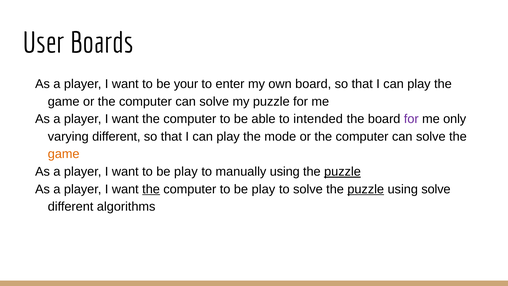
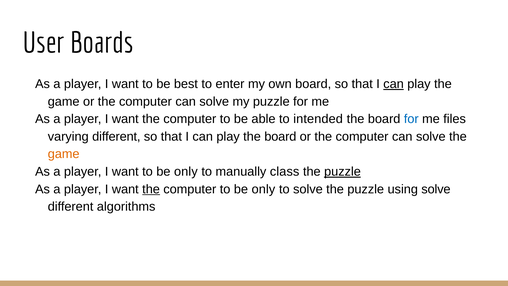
your: your -> best
can at (394, 84) underline: none -> present
for at (411, 119) colour: purple -> blue
only: only -> files
play the mode: mode -> board
want to be play: play -> only
manually using: using -> class
computer to be play: play -> only
puzzle at (366, 189) underline: present -> none
